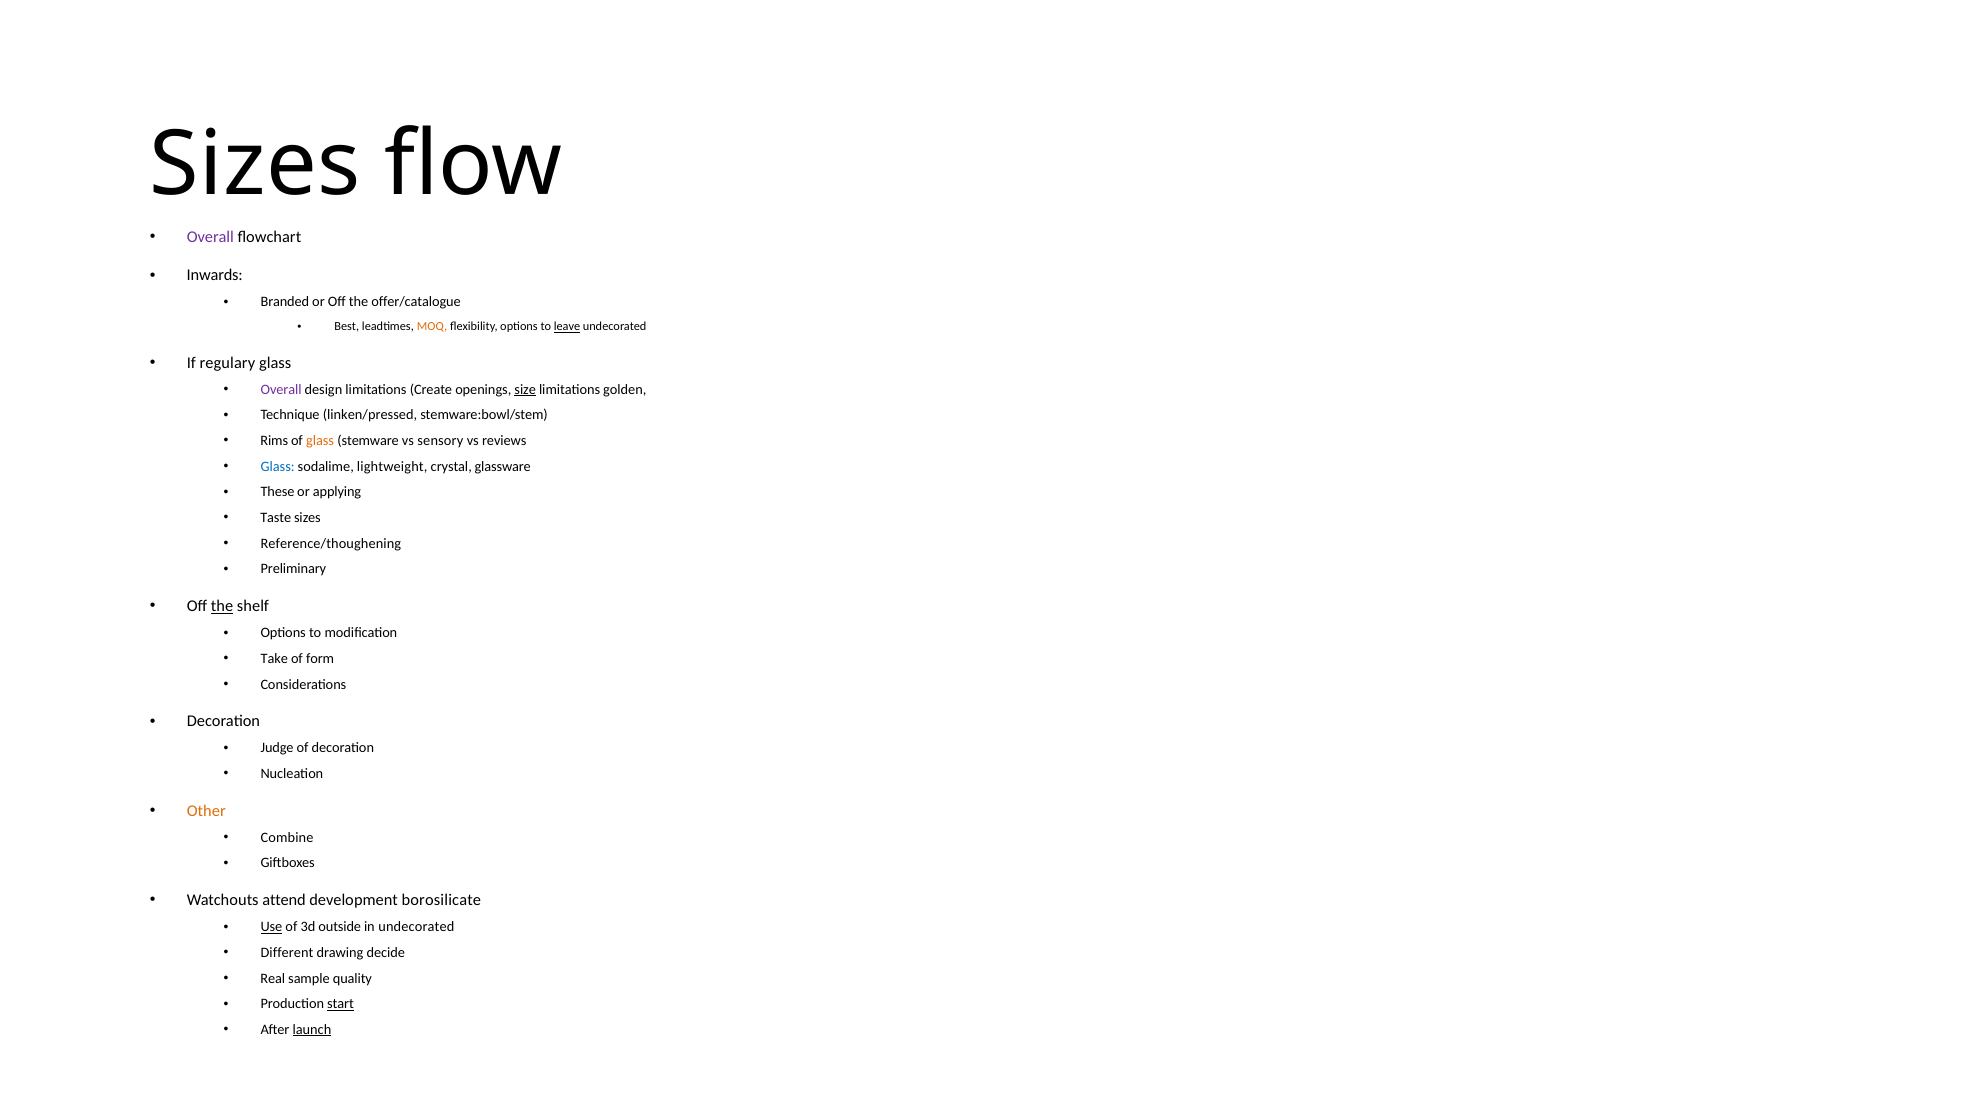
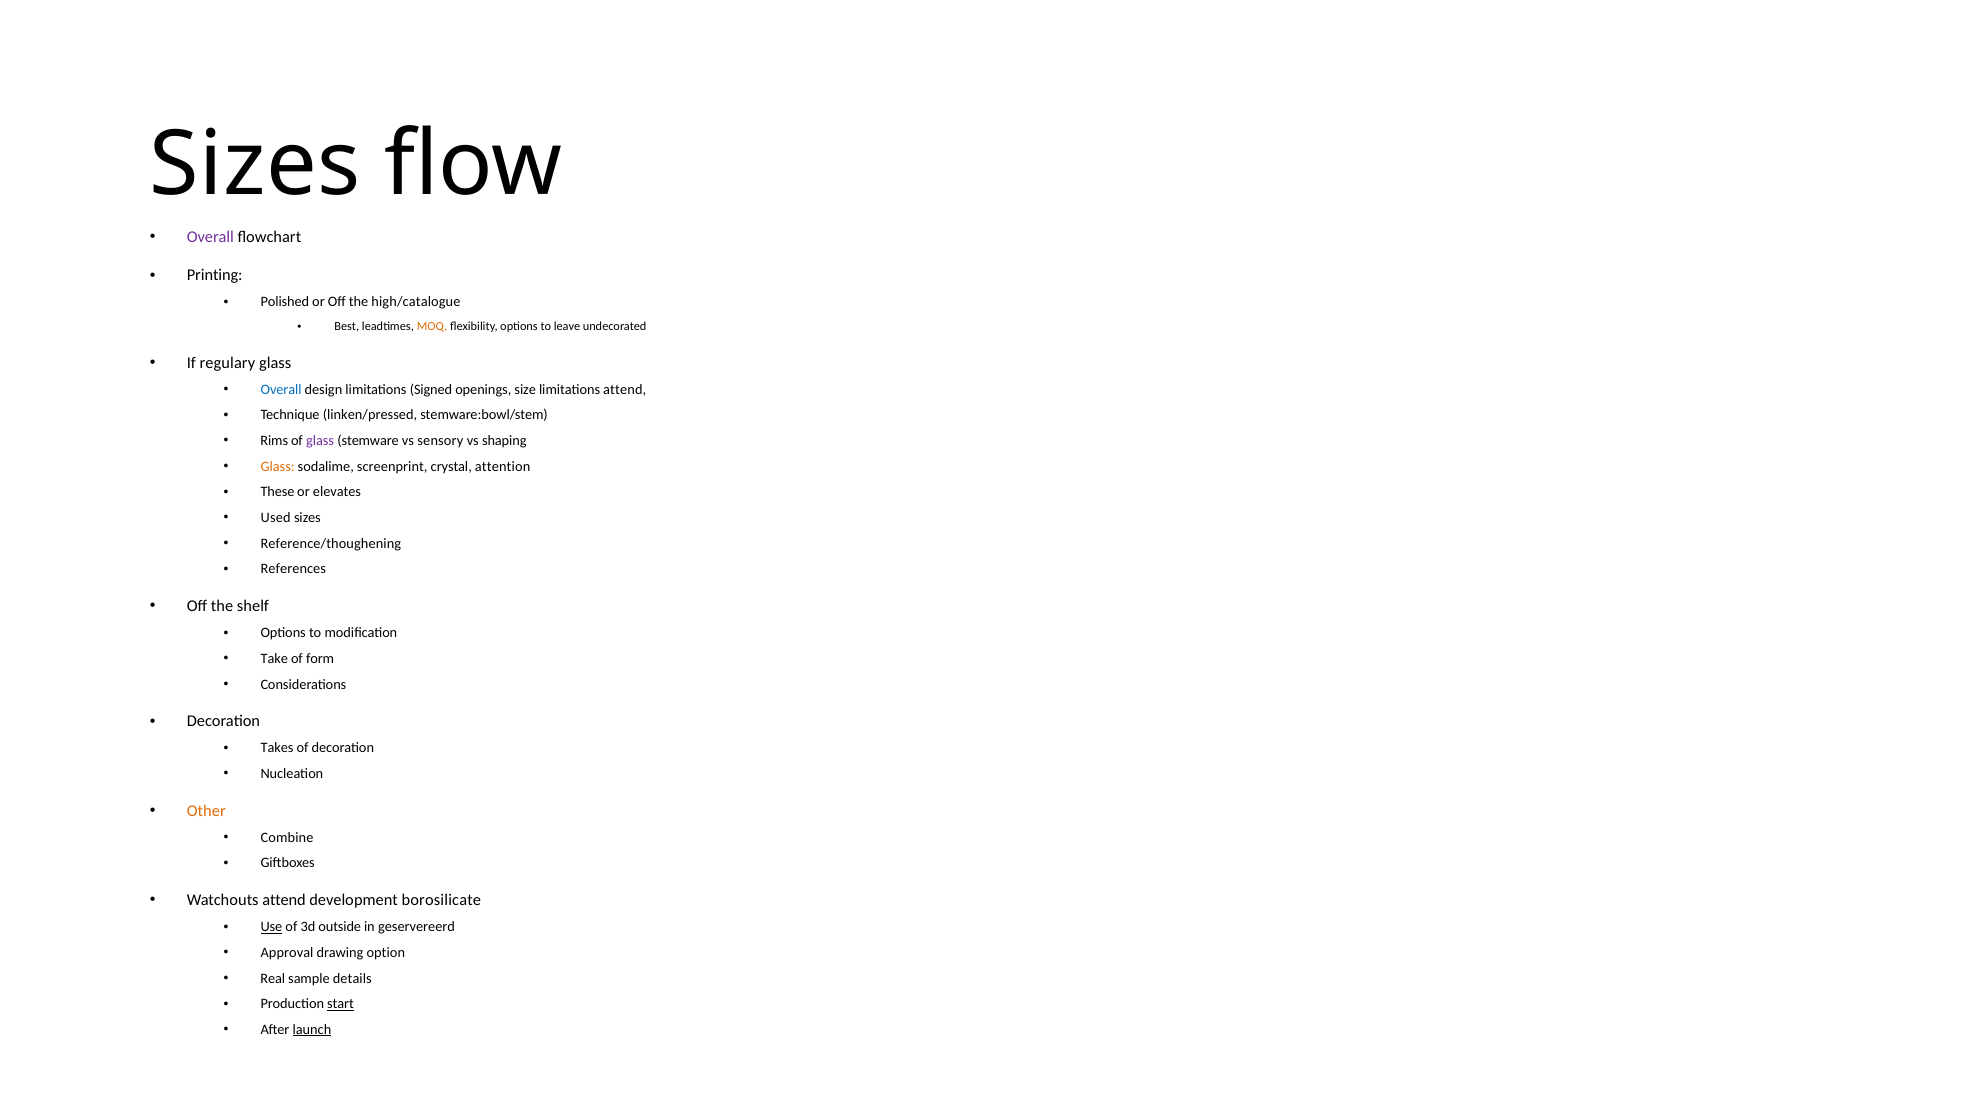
Inwards: Inwards -> Printing
Branded: Branded -> Polished
offer/catalogue: offer/catalogue -> high/catalogue
leave underline: present -> none
Overall at (281, 390) colour: purple -> blue
Create: Create -> Signed
size underline: present -> none
limitations golden: golden -> attend
glass at (320, 441) colour: orange -> purple
reviews: reviews -> shaping
Glass at (278, 467) colour: blue -> orange
lightweight: lightweight -> screenprint
glassware: glassware -> attention
applying: applying -> elevates
Taste: Taste -> Used
Preliminary: Preliminary -> References
the at (222, 606) underline: present -> none
Judge: Judge -> Takes
in undecorated: undecorated -> geservereerd
Different: Different -> Approval
decide: decide -> option
quality: quality -> details
